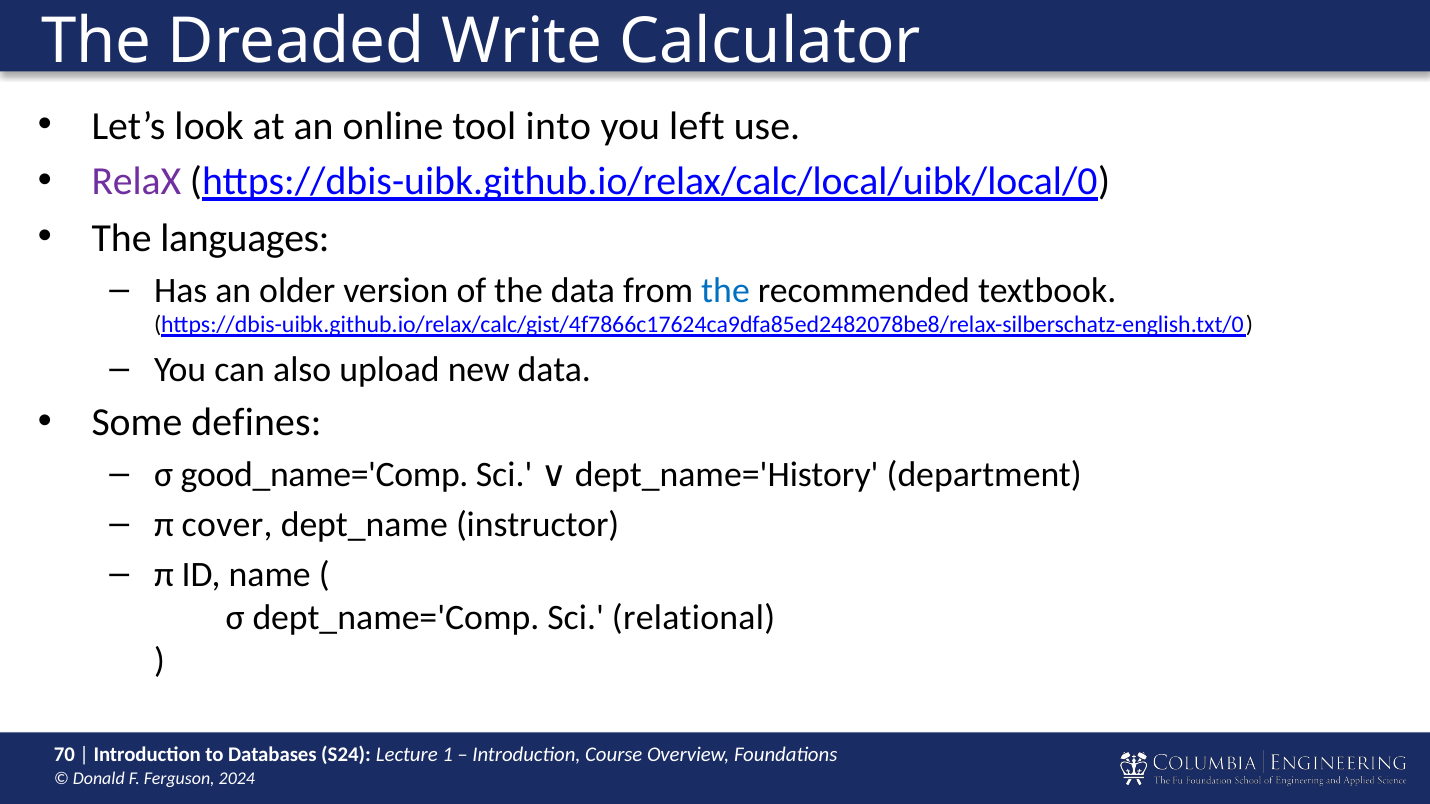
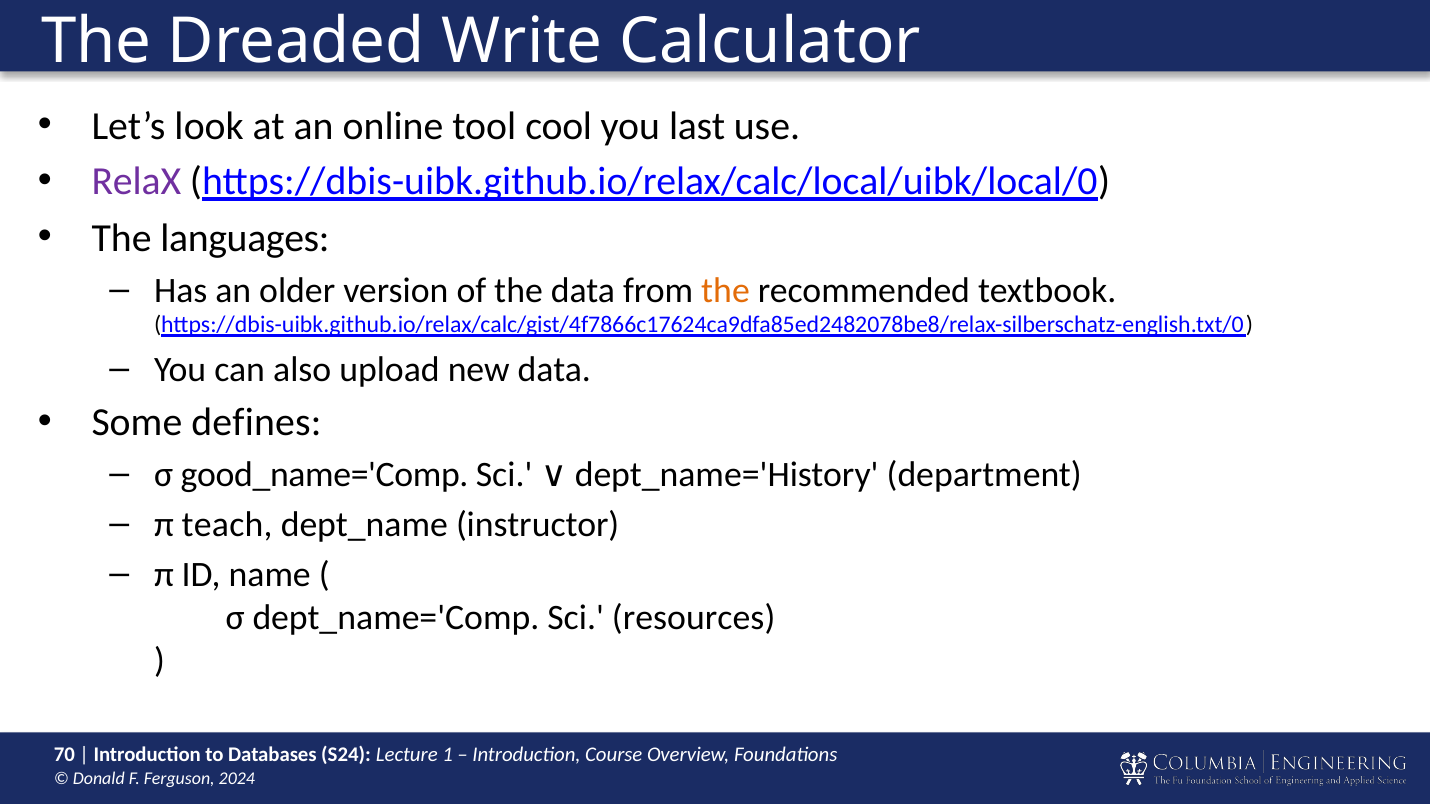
into: into -> cool
left: left -> last
the at (726, 290) colour: blue -> orange
cover: cover -> teach
relational: relational -> resources
